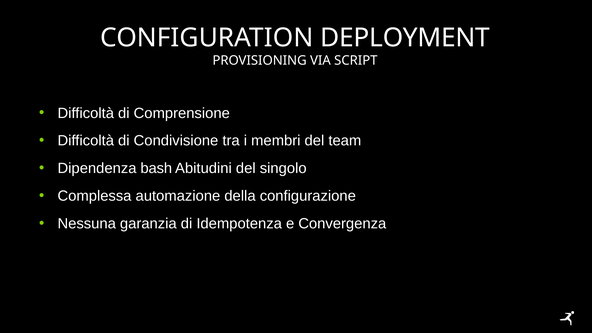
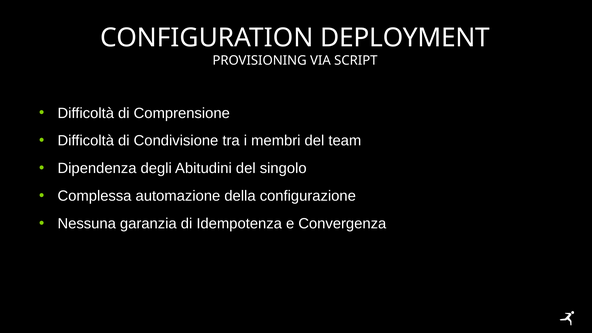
bash: bash -> degli
